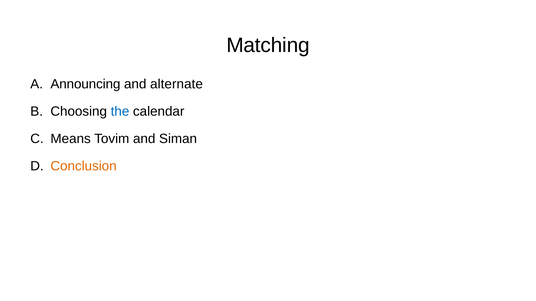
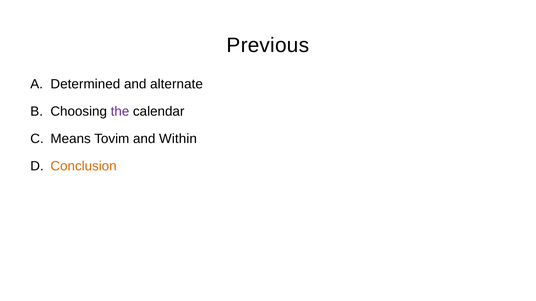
Matching: Matching -> Previous
Announcing: Announcing -> Determined
the colour: blue -> purple
Siman: Siman -> Within
